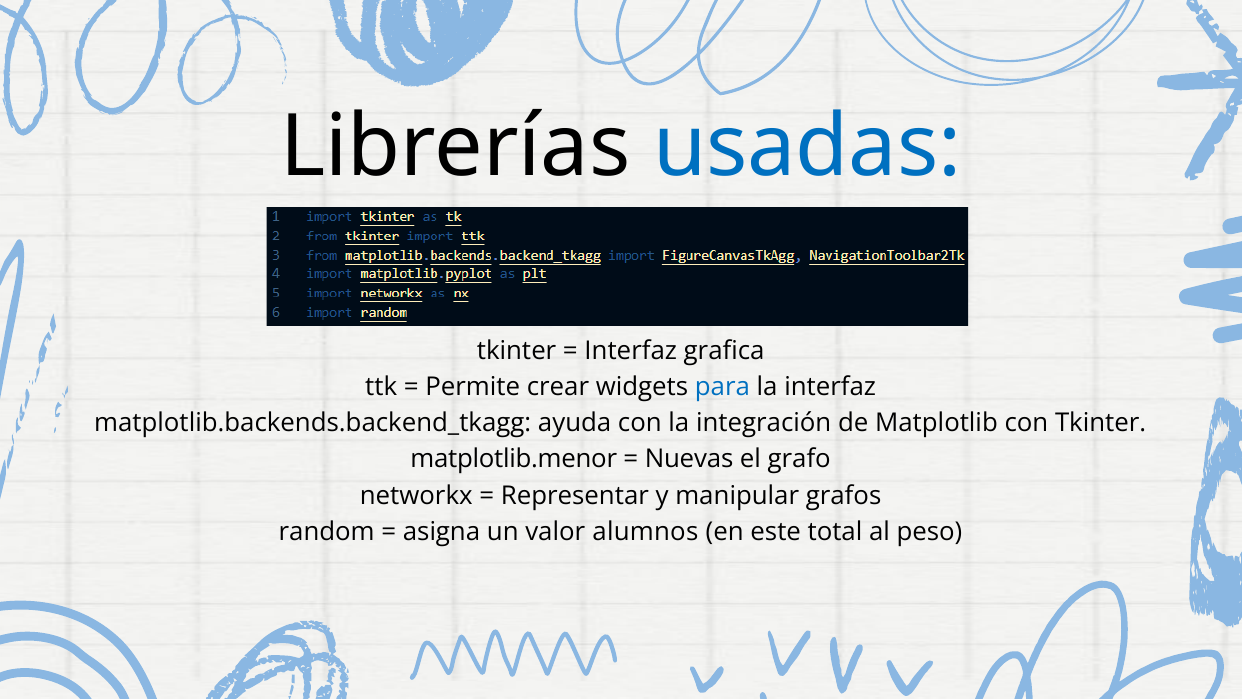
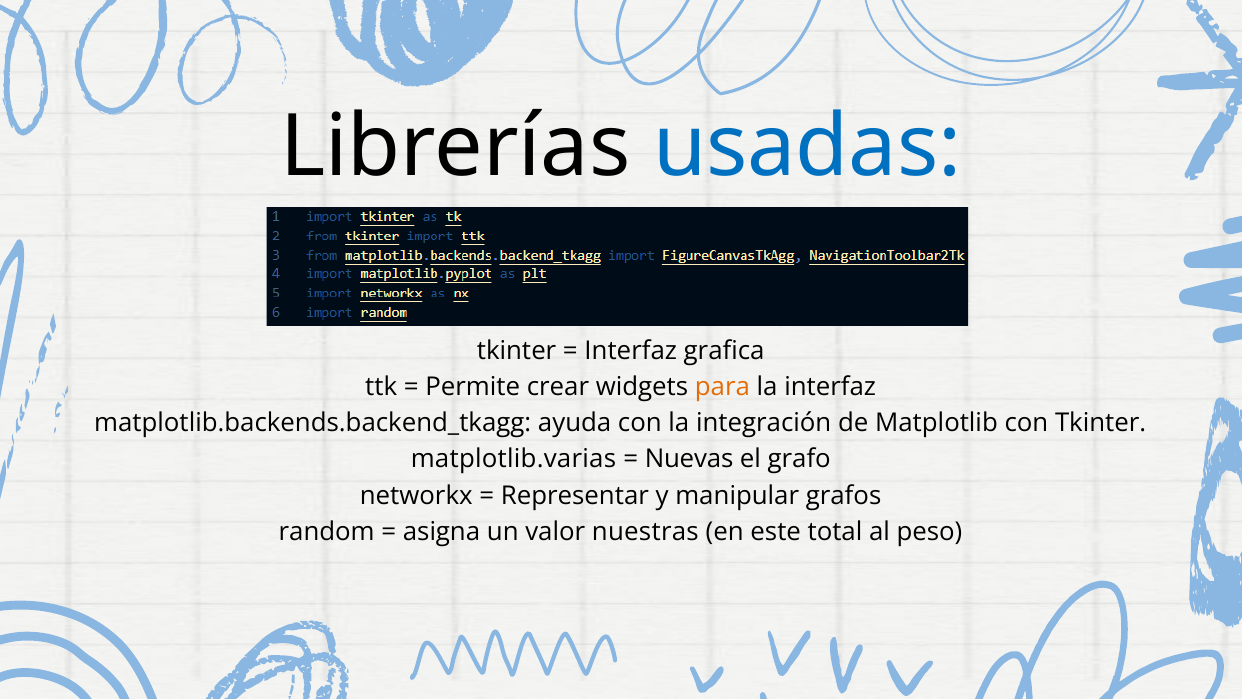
para colour: blue -> orange
matplotlib.menor: matplotlib.menor -> matplotlib.varias
alumnos: alumnos -> nuestras
